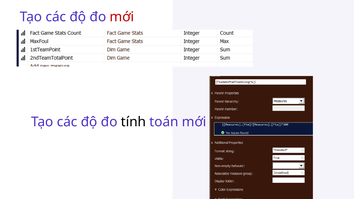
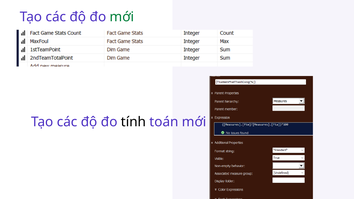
mới at (122, 17) colour: red -> green
